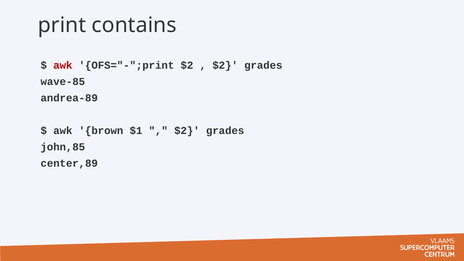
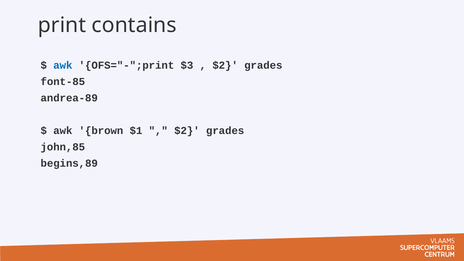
awk at (63, 65) colour: red -> blue
OFS="-";print $2: $2 -> $3
wave-85: wave-85 -> font-85
center,89: center,89 -> begins,89
